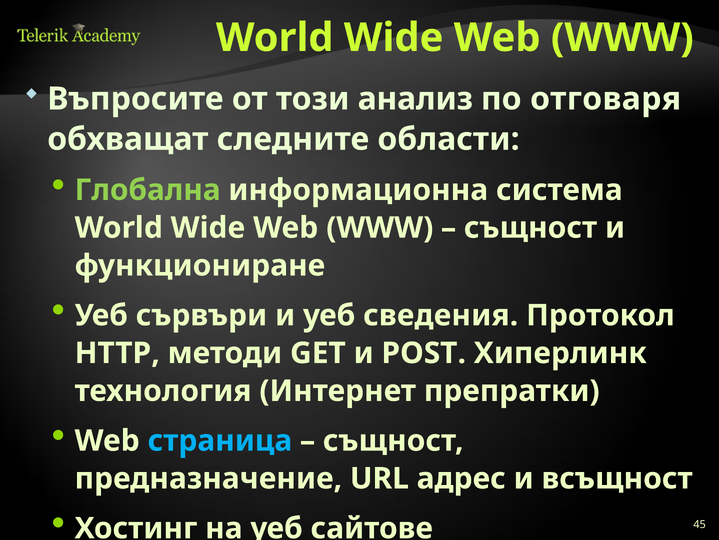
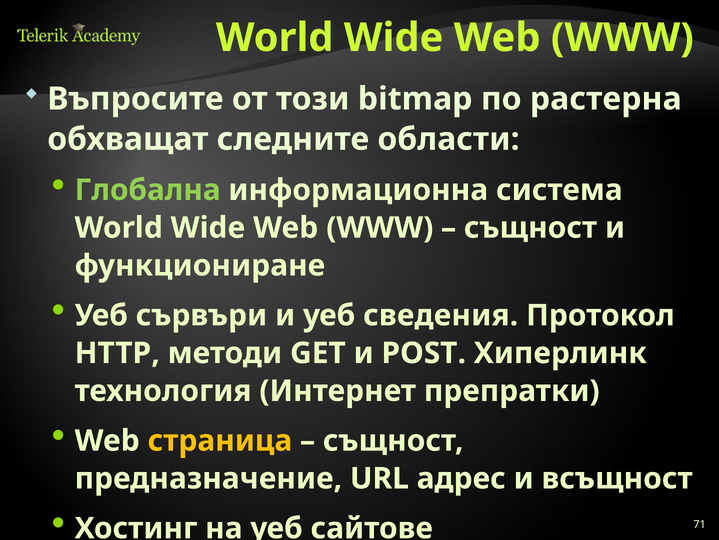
анализ: анализ -> bitmap
отговаря: отговаря -> растерна
страница colour: light blue -> yellow
45: 45 -> 71
